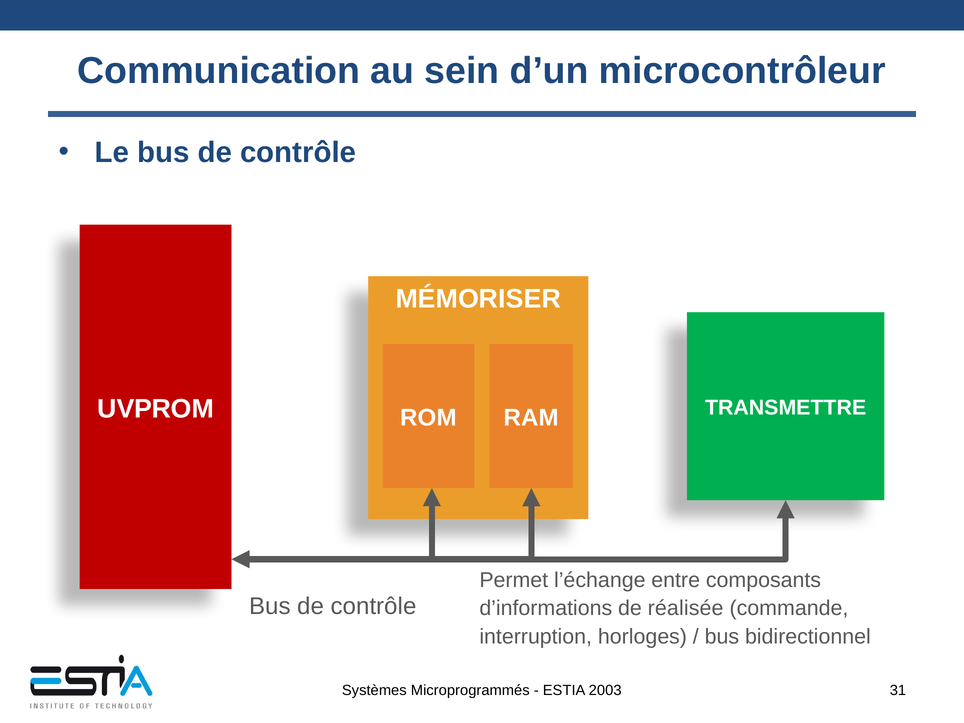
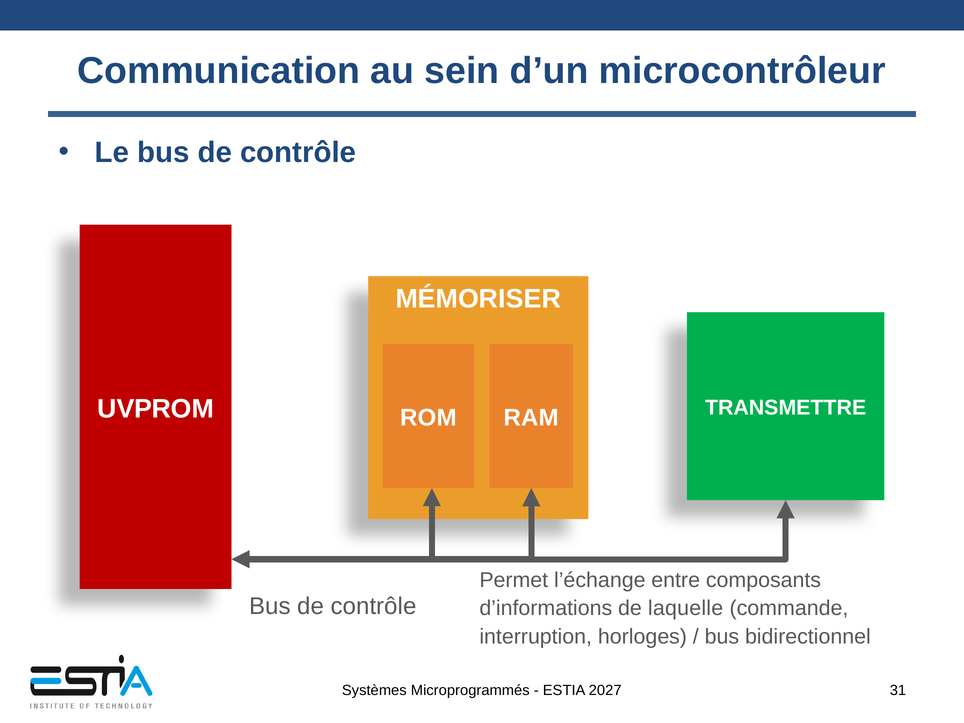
réalisée: réalisée -> laquelle
2003: 2003 -> 2027
